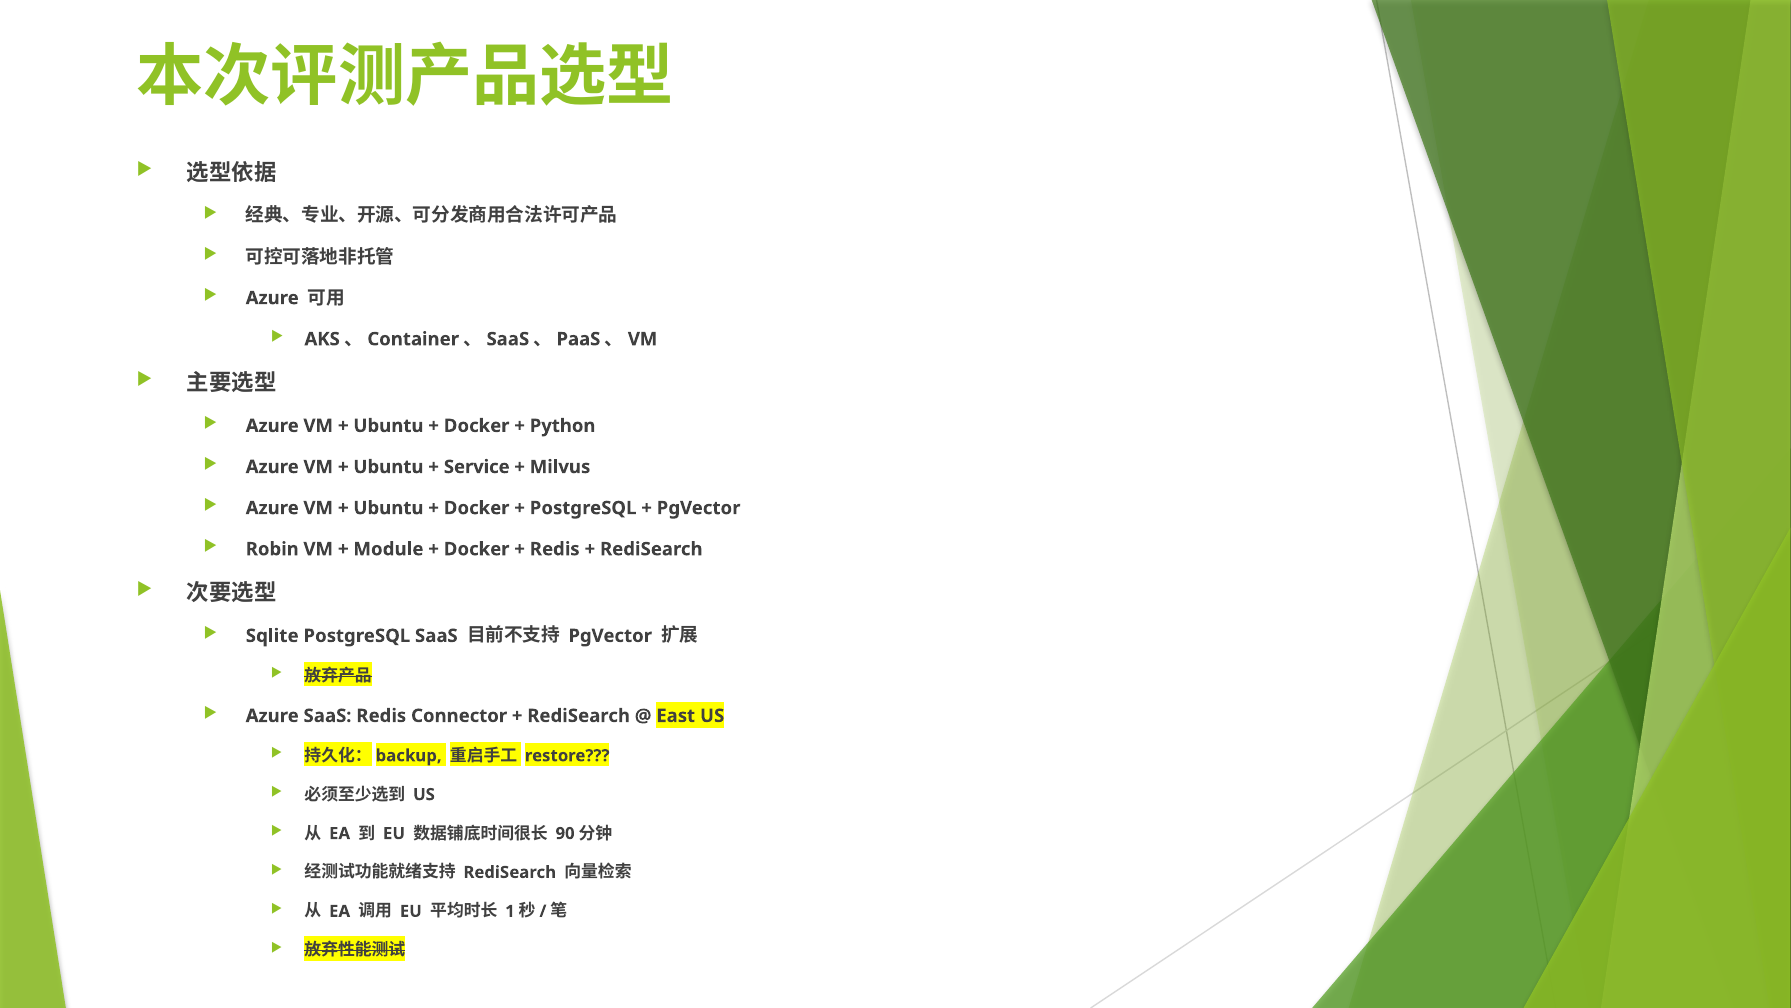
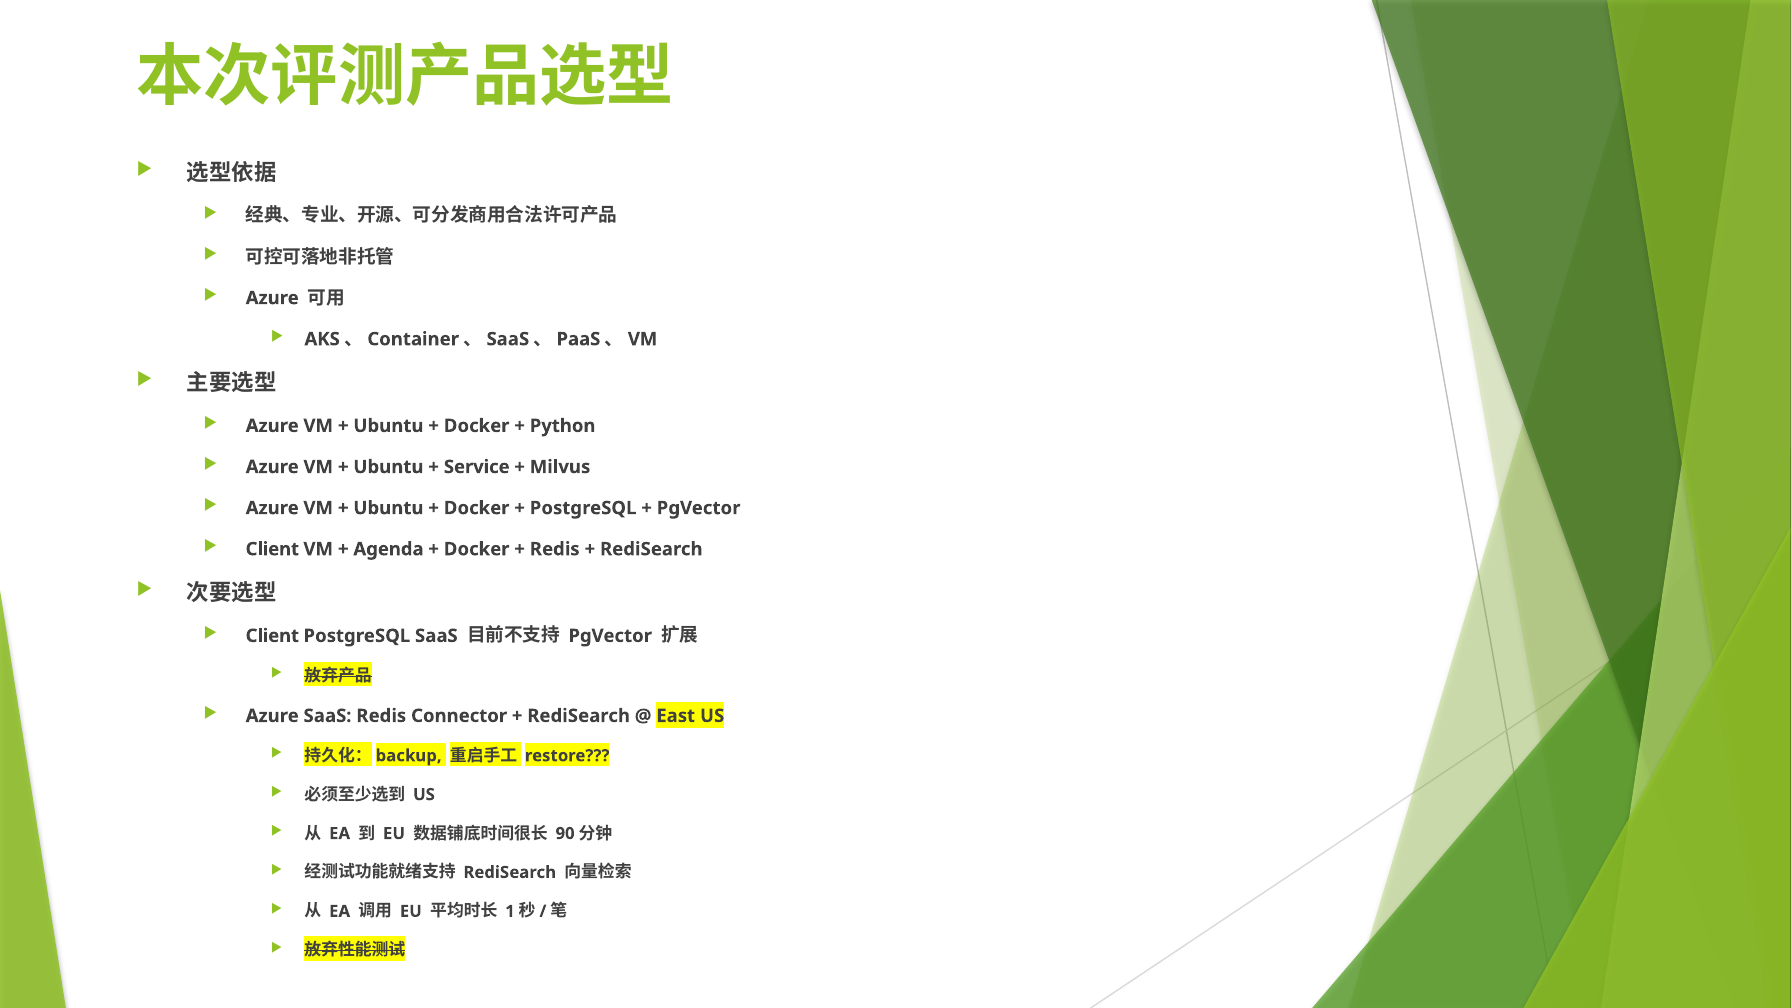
Robin at (272, 549): Robin -> Client
Module: Module -> Agenda
Sqlite at (272, 635): Sqlite -> Client
